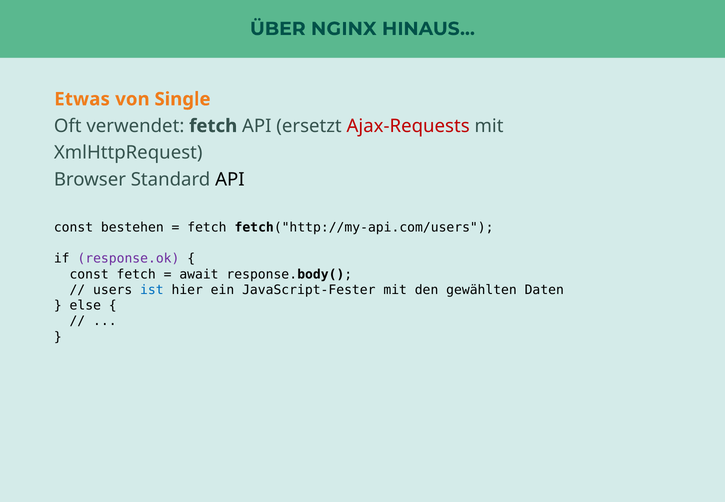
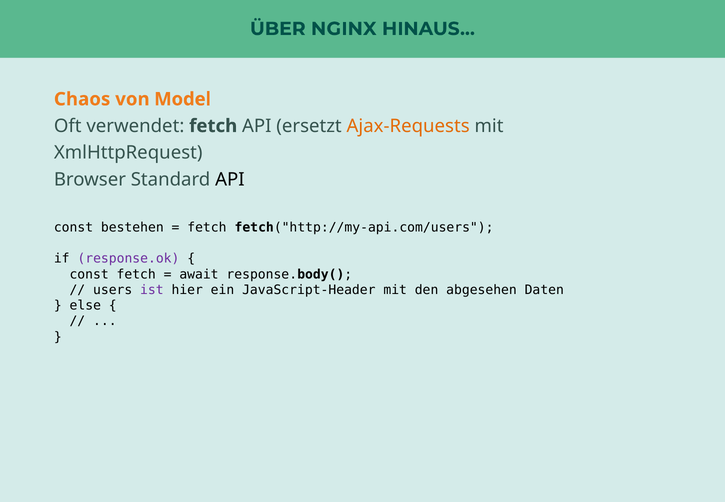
Etwas: Etwas -> Chaos
Single: Single -> Model
Ajax-Requests colour: red -> orange
ist colour: blue -> purple
JavaScript-Fester: JavaScript-Fester -> JavaScript-Header
gewählten: gewählten -> abgesehen
